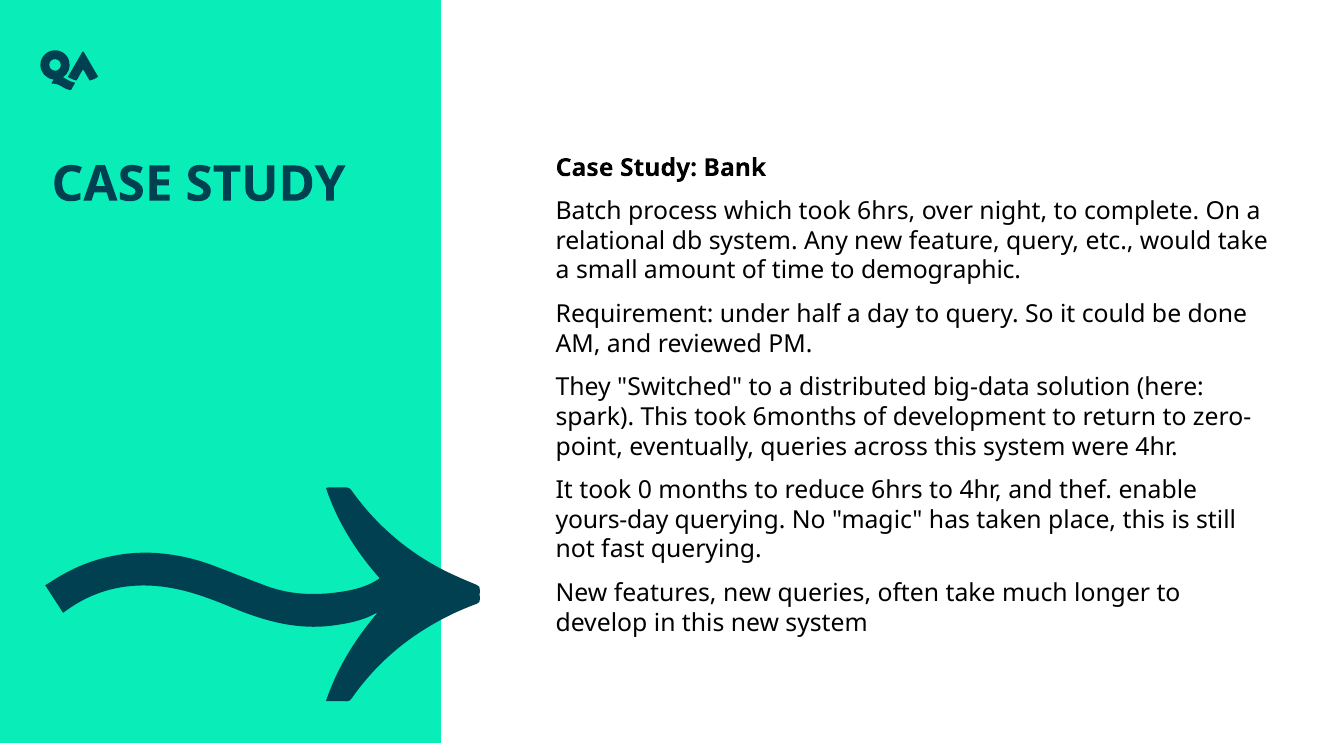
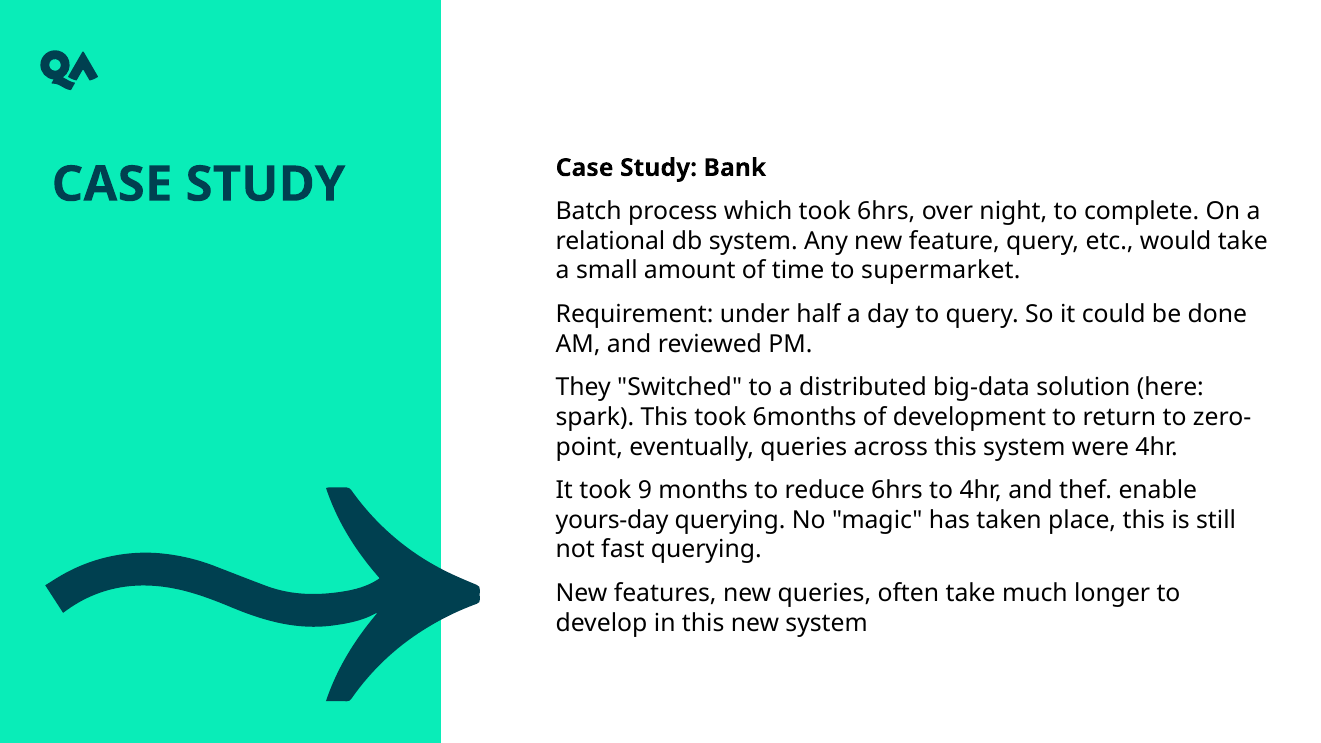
demographic: demographic -> supermarket
0: 0 -> 9
